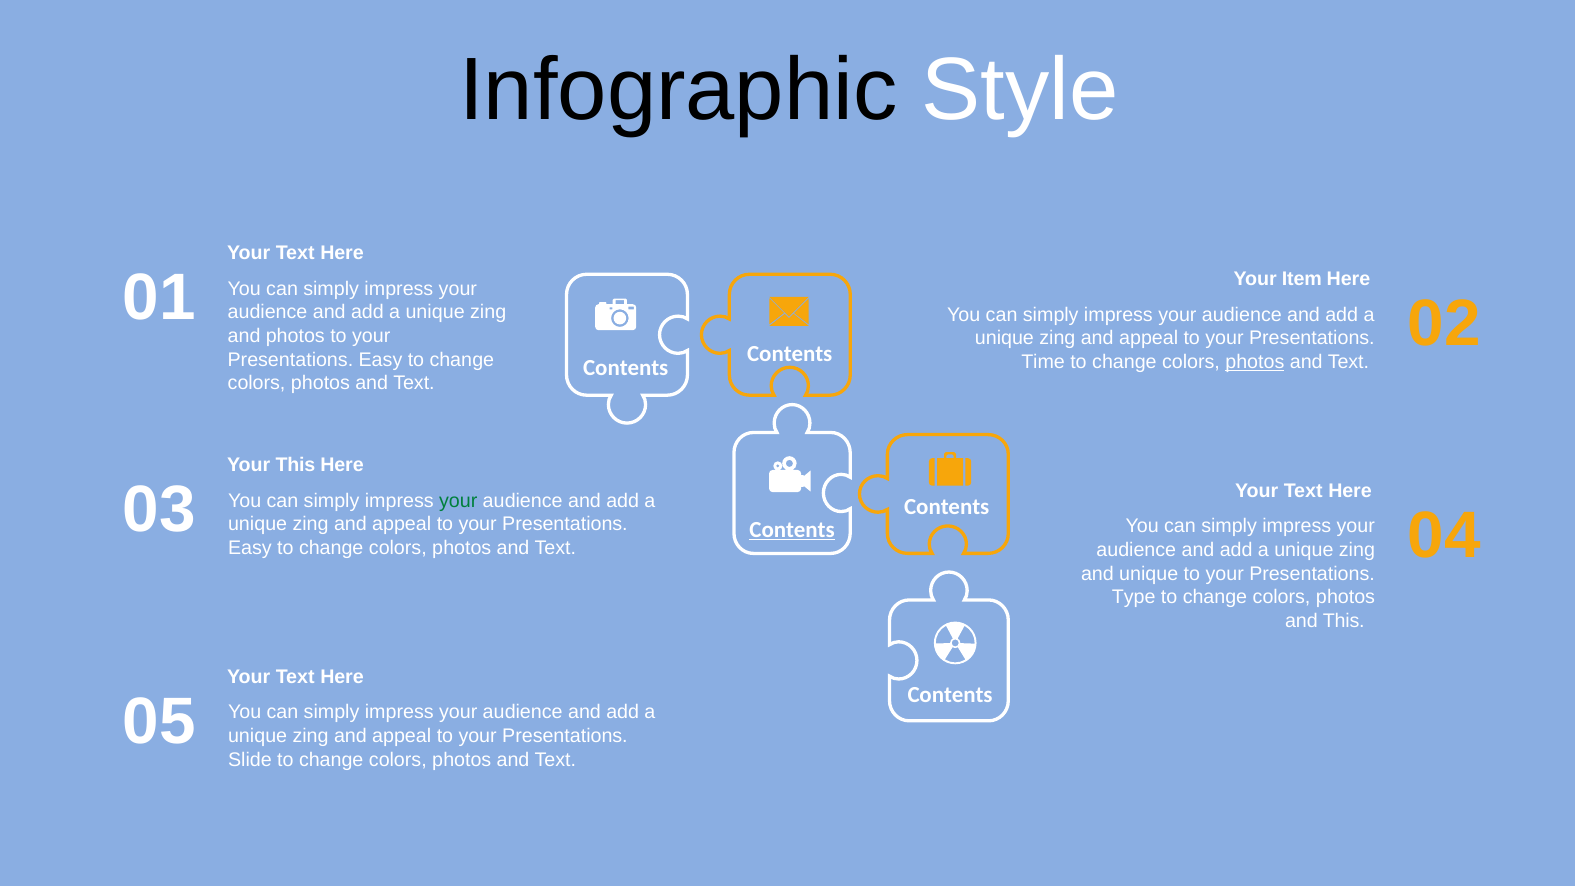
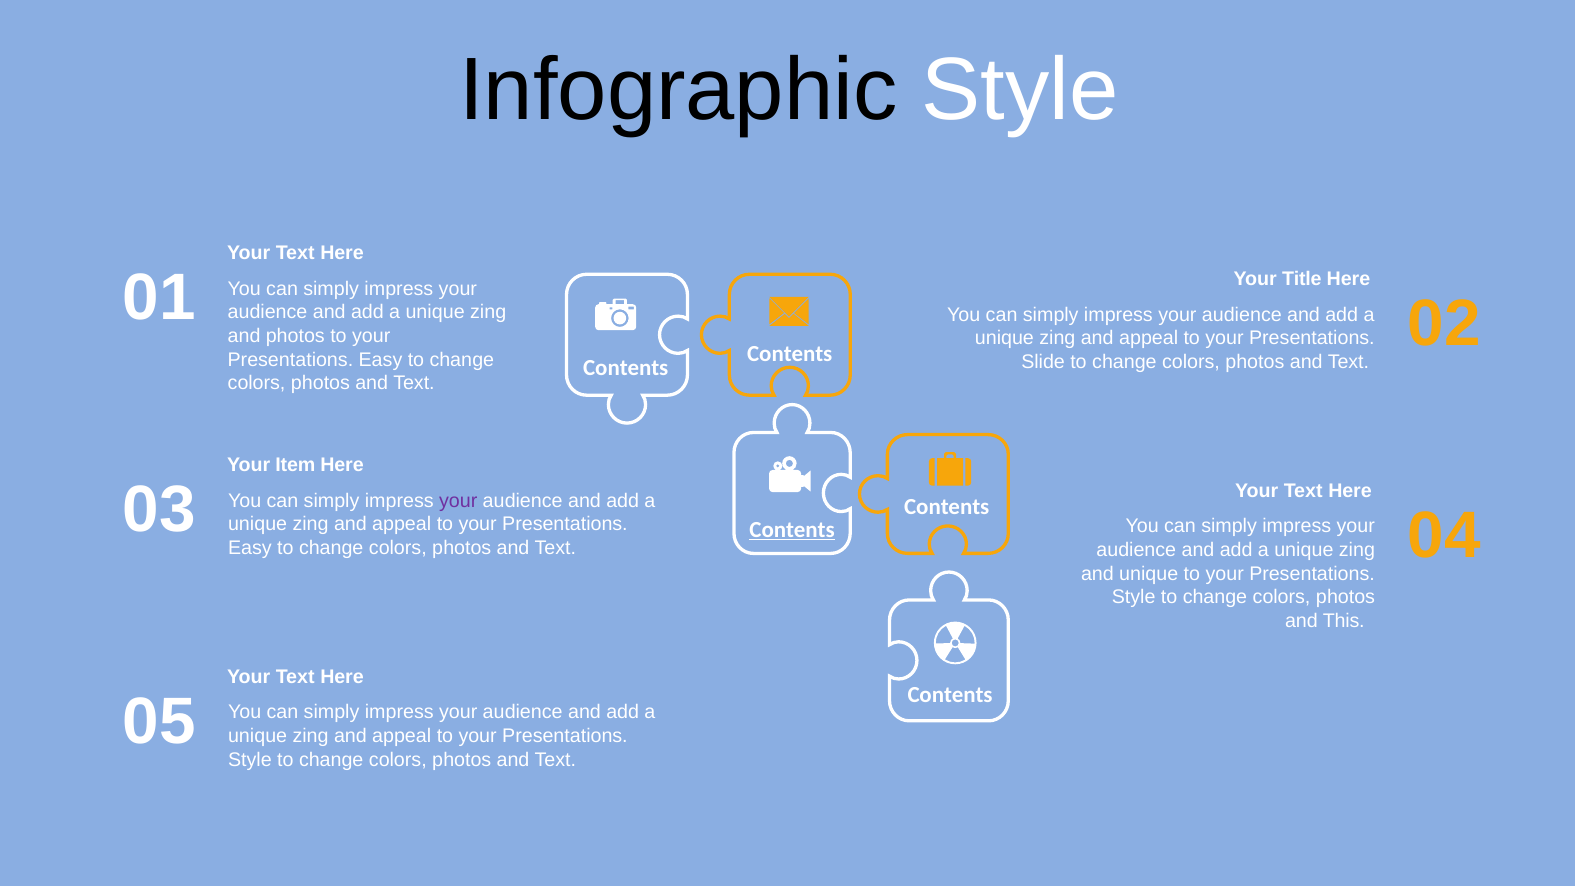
Item: Item -> Title
Time: Time -> Slide
photos at (1255, 362) underline: present -> none
Your This: This -> Item
your at (458, 501) colour: green -> purple
Type at (1134, 597): Type -> Style
Slide at (250, 760): Slide -> Style
